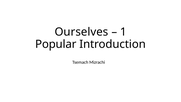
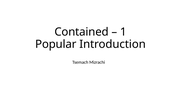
Ourselves: Ourselves -> Contained
